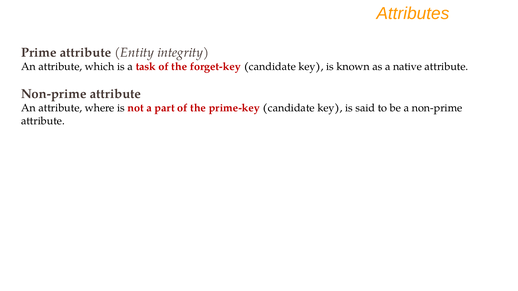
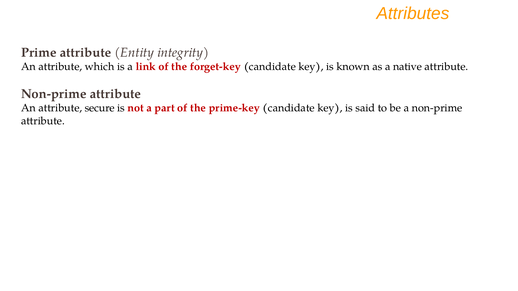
task: task -> link
where: where -> secure
